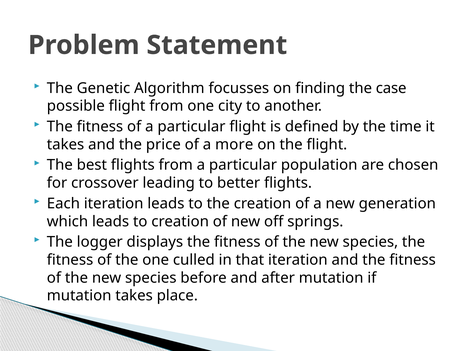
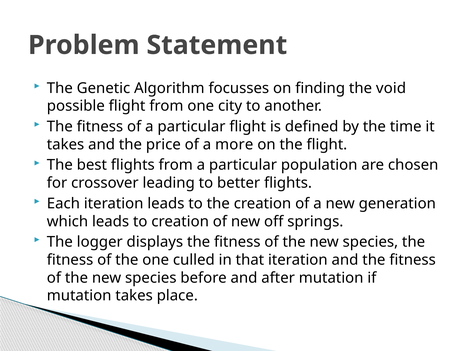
case: case -> void
